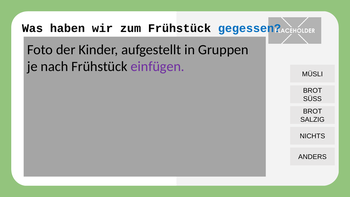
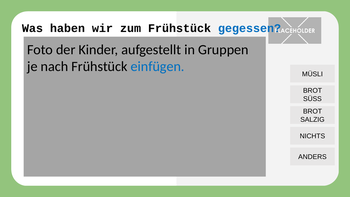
einfügen colour: purple -> blue
